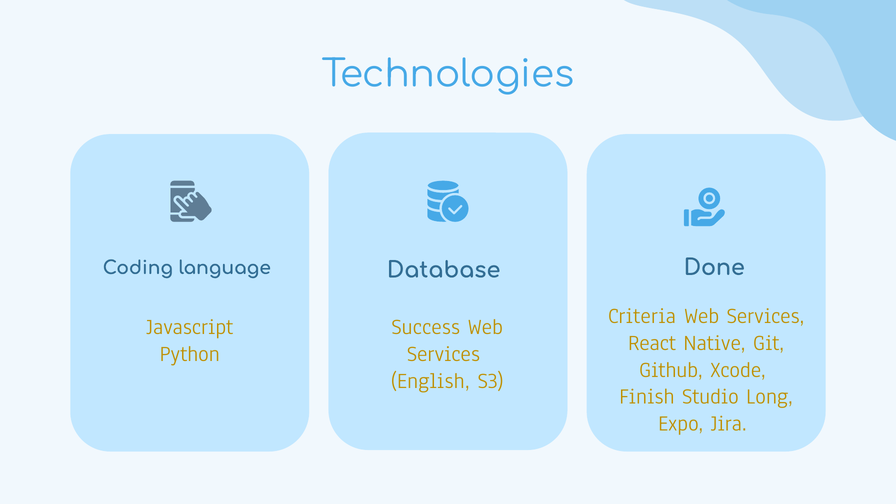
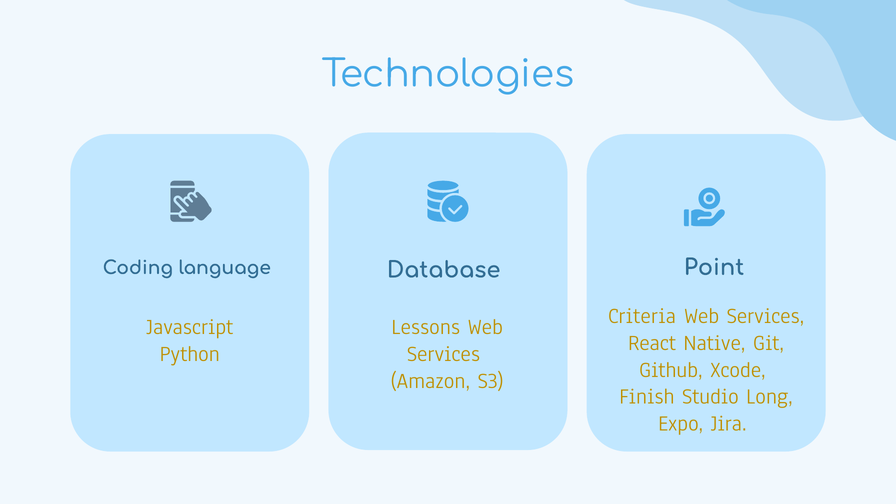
Done: Done -> Point
Success: Success -> Lessons
English: English -> Amazon
